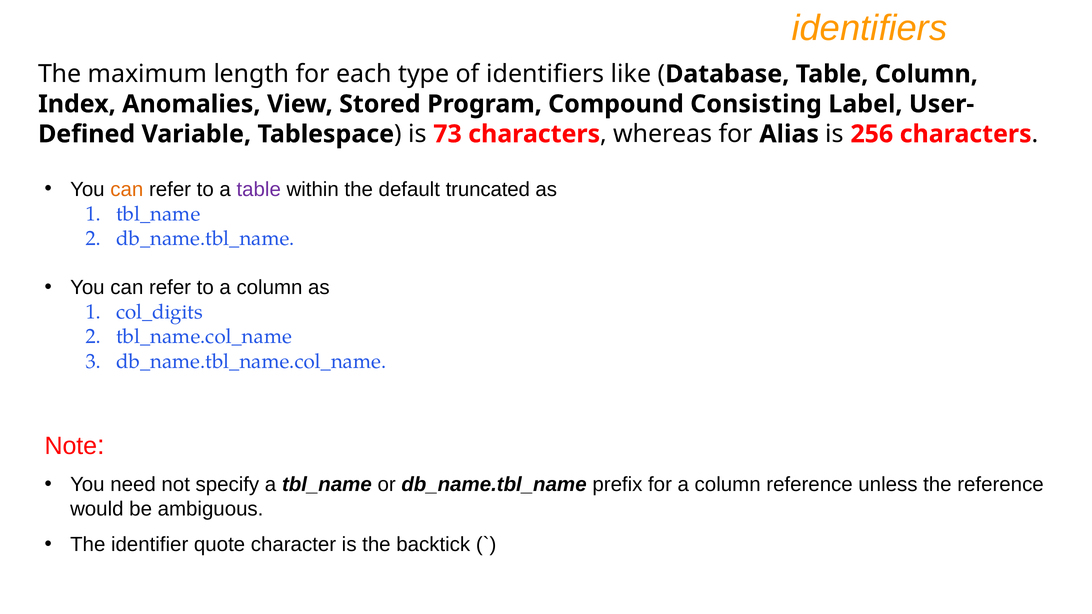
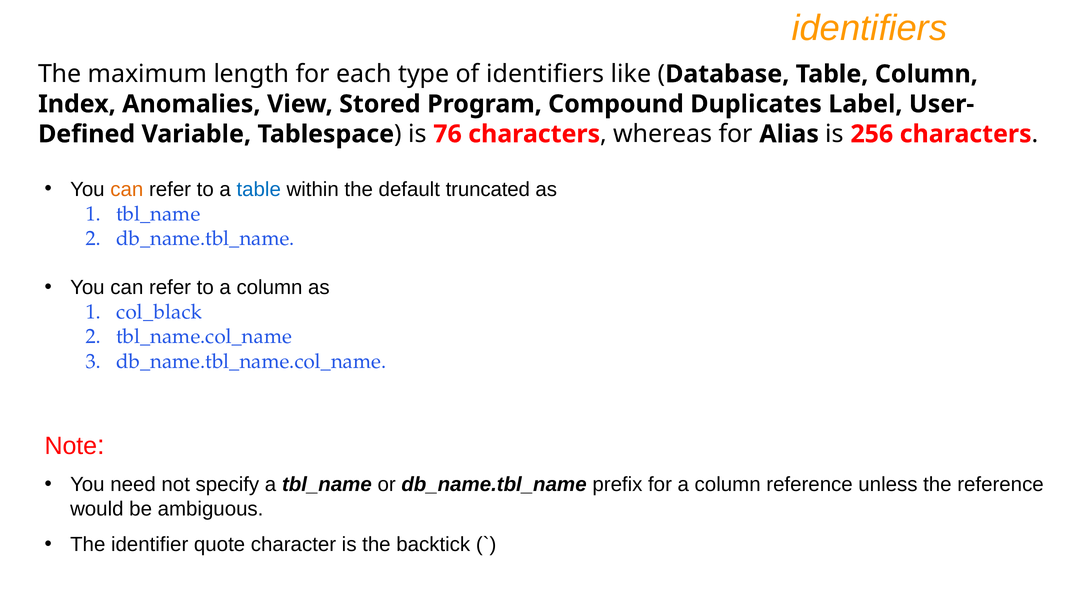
Consisting: Consisting -> Duplicates
73: 73 -> 76
table at (259, 189) colour: purple -> blue
col_digits: col_digits -> col_black
